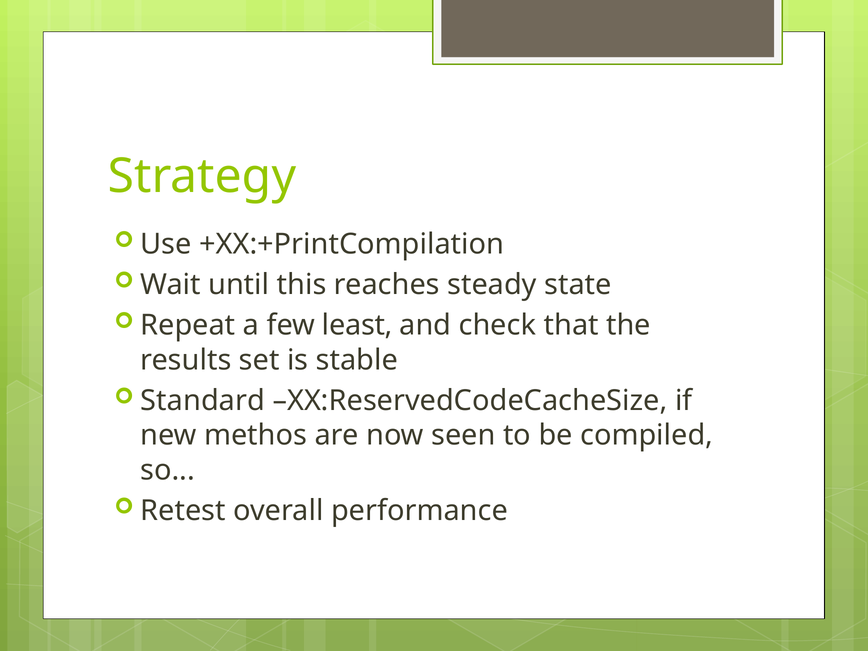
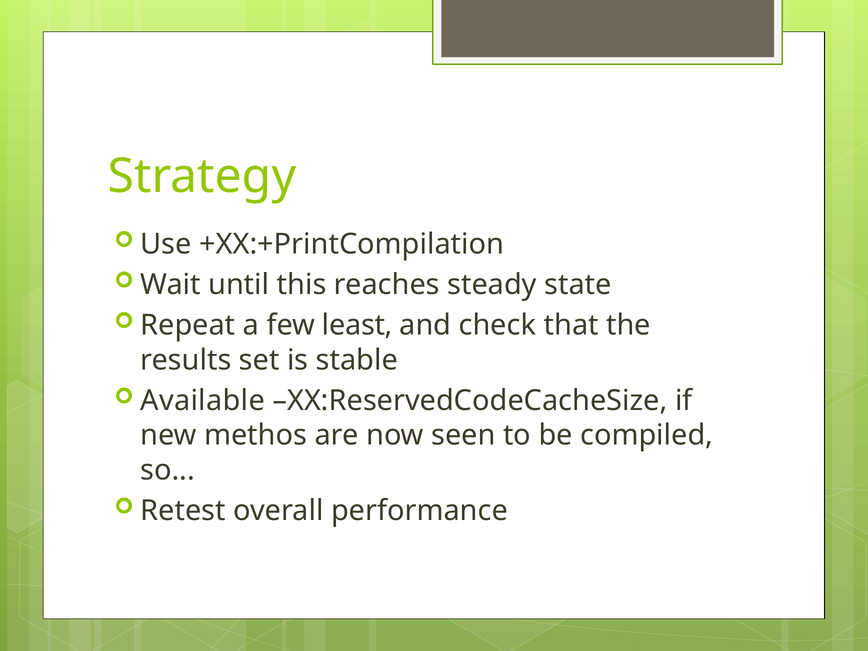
Standard: Standard -> Available
